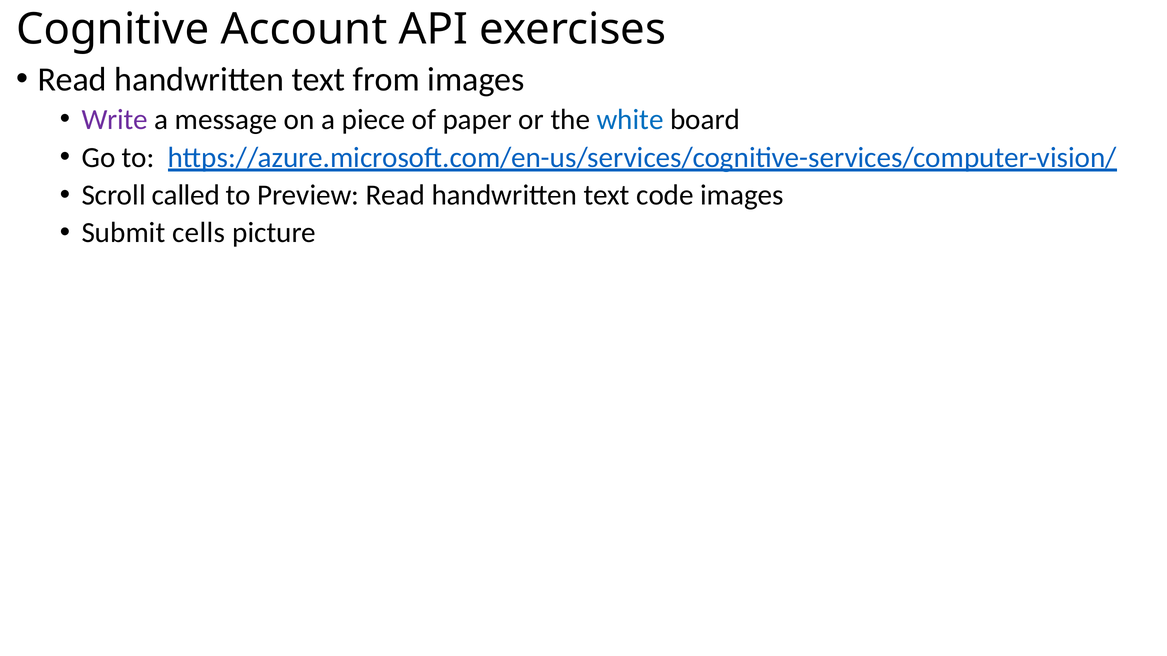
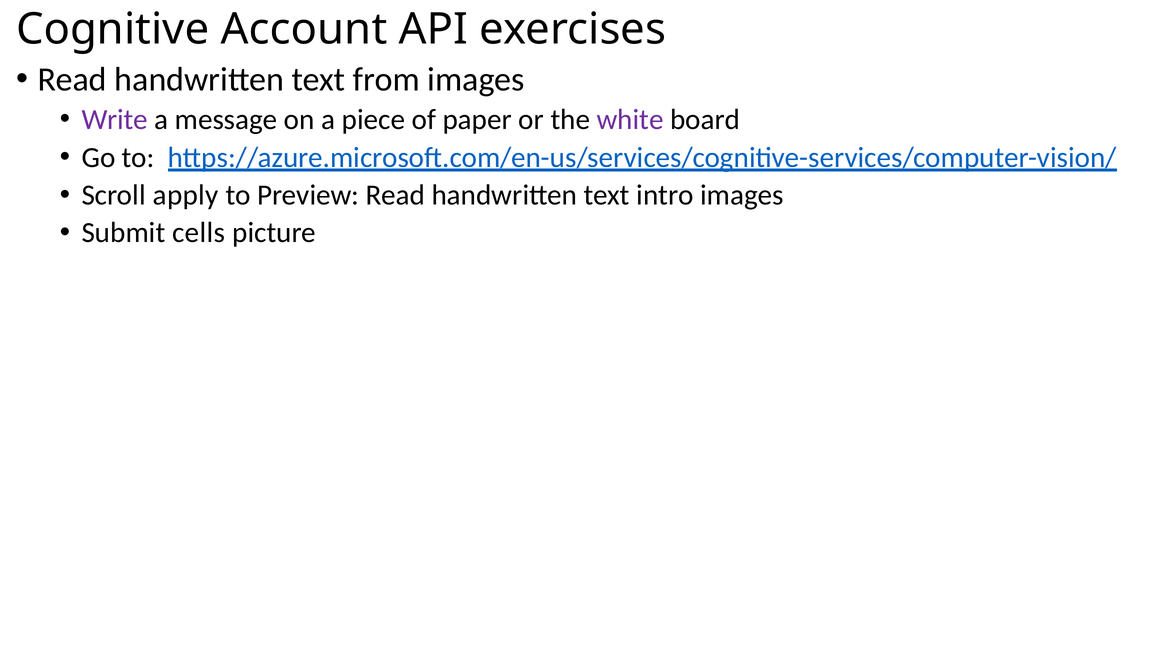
white colour: blue -> purple
called: called -> apply
code: code -> intro
